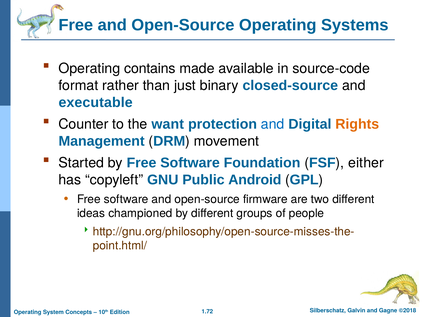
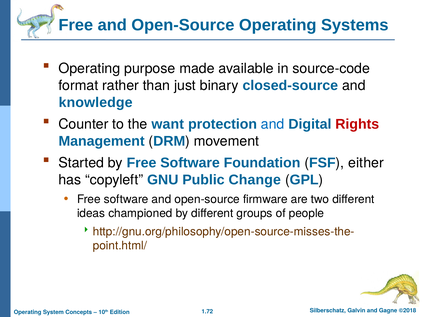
contains: contains -> purpose
executable: executable -> knowledge
Rights colour: orange -> red
Android: Android -> Change
